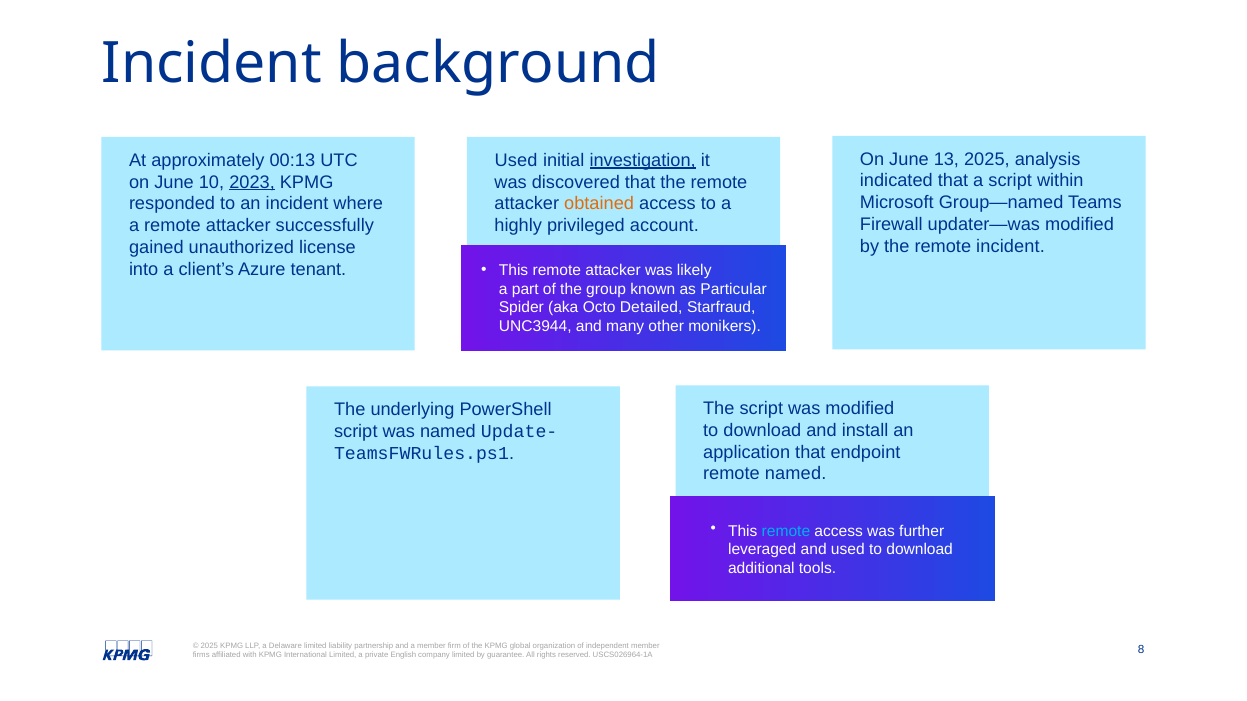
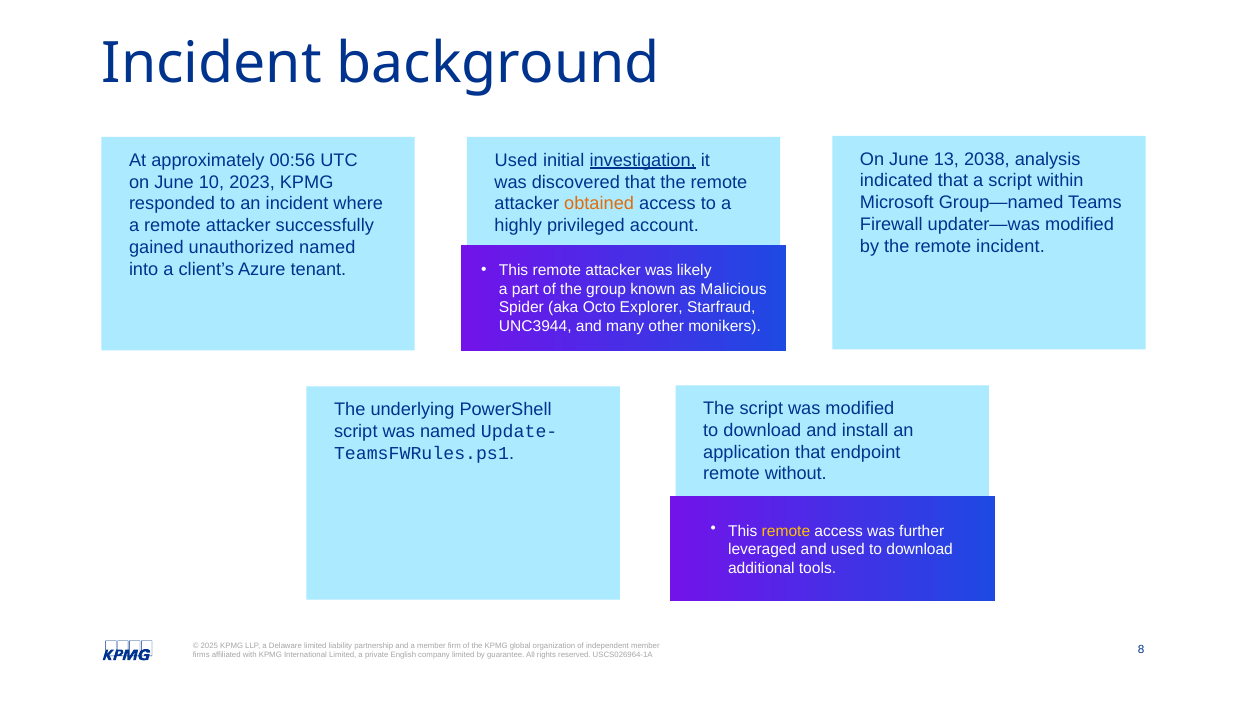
13 2025: 2025 -> 2038
00:13: 00:13 -> 00:56
2023 underline: present -> none
unauthorized license: license -> named
Particular: Particular -> Malicious
Detailed: Detailed -> Explorer
remote named: named -> without
remote at (786, 531) colour: light blue -> yellow
